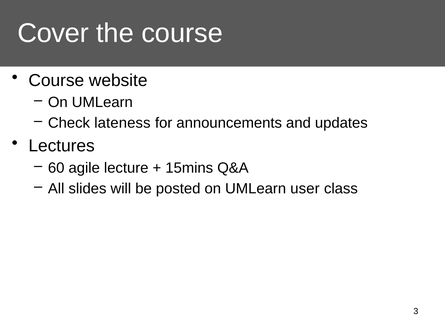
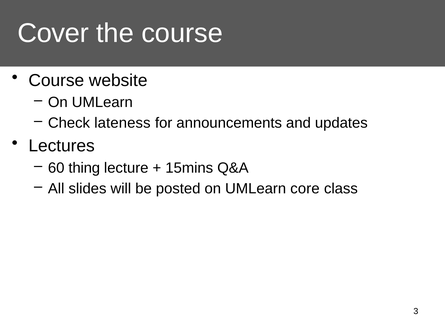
agile: agile -> thing
user: user -> core
